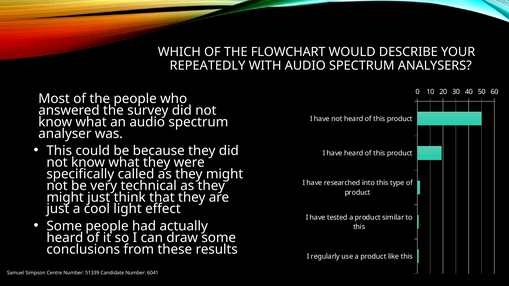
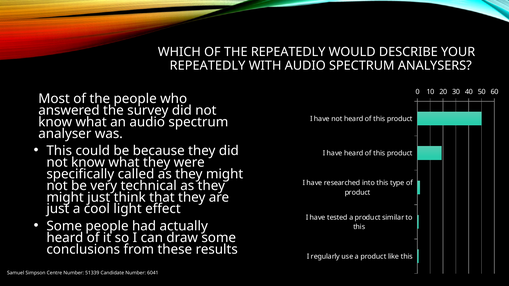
THE FLOWCHART: FLOWCHART -> REPEATEDLY
